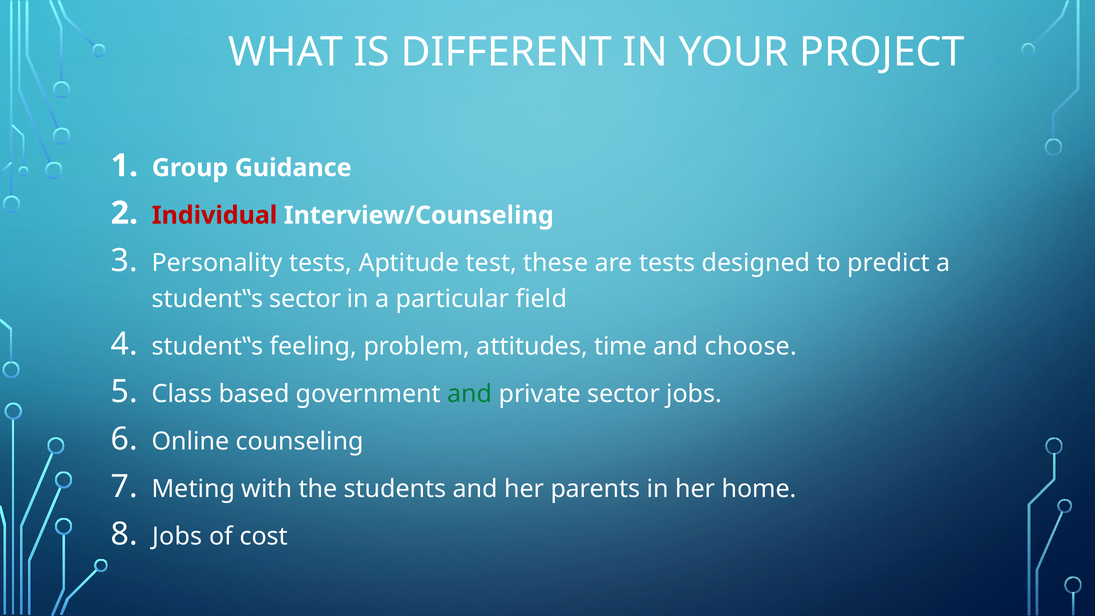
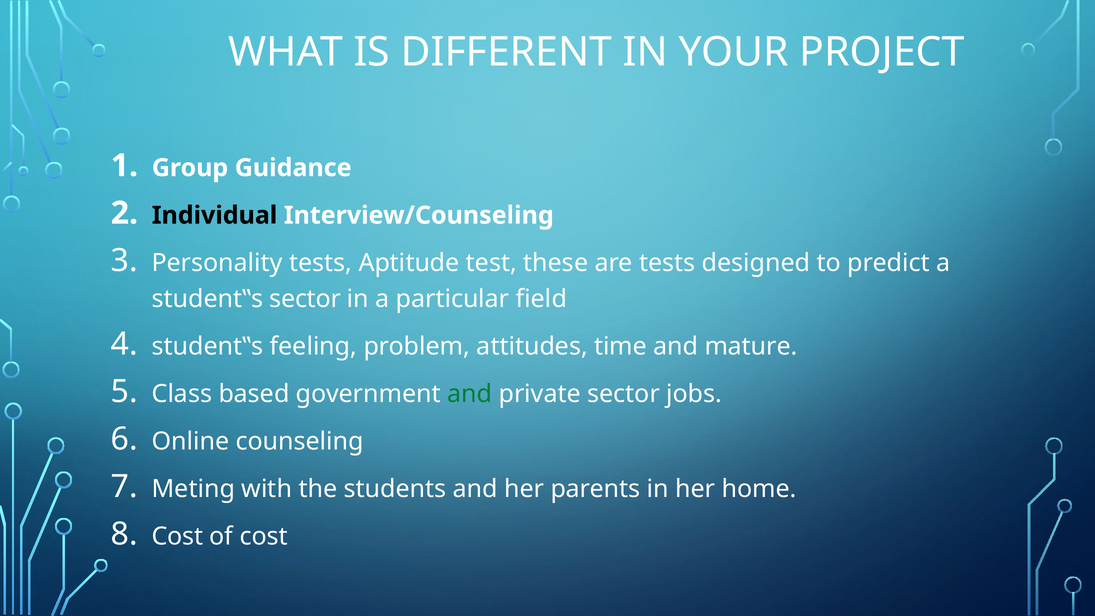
Individual colour: red -> black
choose: choose -> mature
Jobs at (177, 537): Jobs -> Cost
